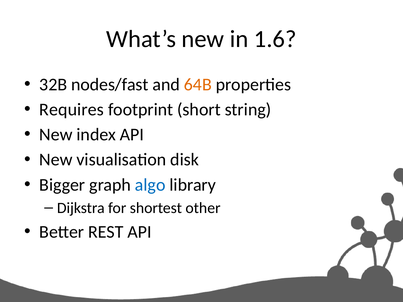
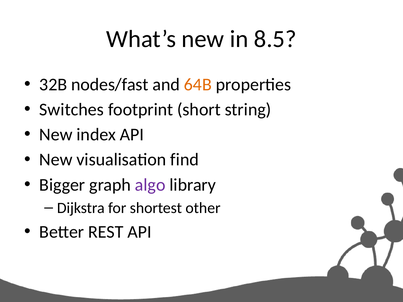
1.6: 1.6 -> 8.5
Requires: Requires -> Switches
disk: disk -> find
algo colour: blue -> purple
